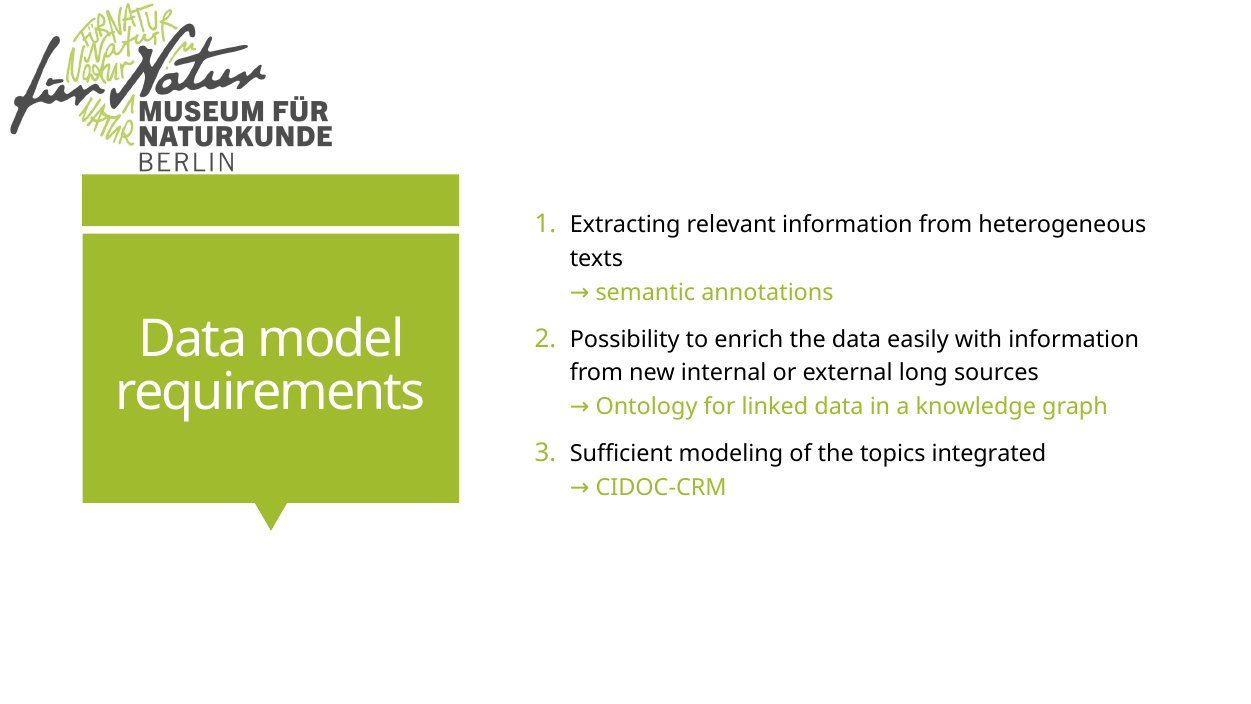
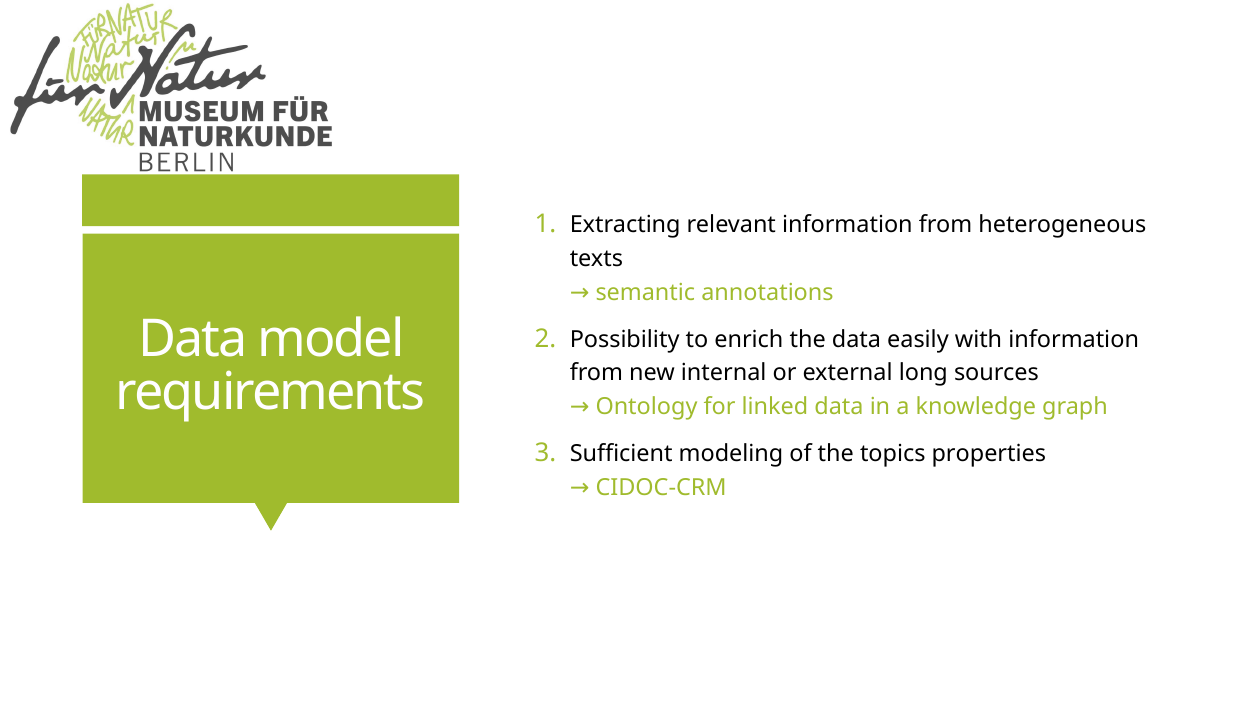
integrated: integrated -> properties
